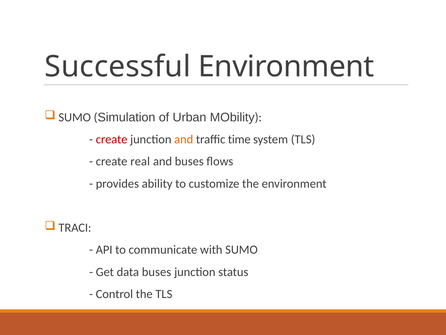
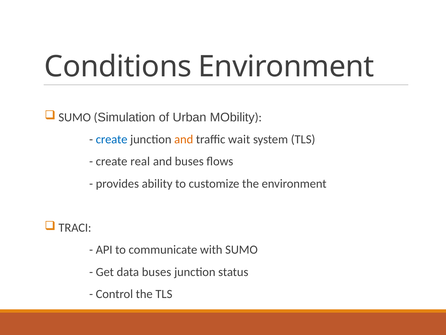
Successful: Successful -> Conditions
create at (112, 139) colour: red -> blue
time: time -> wait
